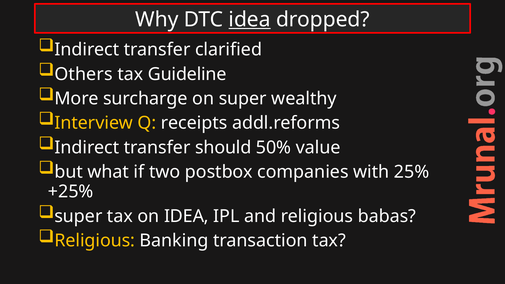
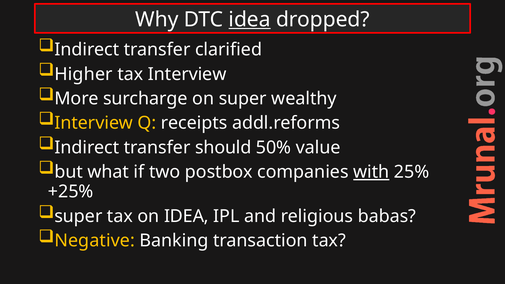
Others: Others -> Higher
tax Guideline: Guideline -> Interview
with underline: none -> present
Religious at (95, 241): Religious -> Negative
